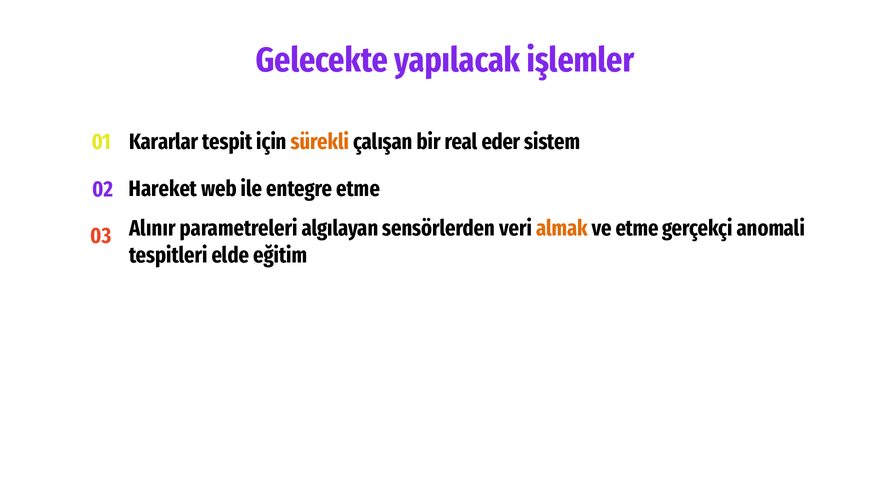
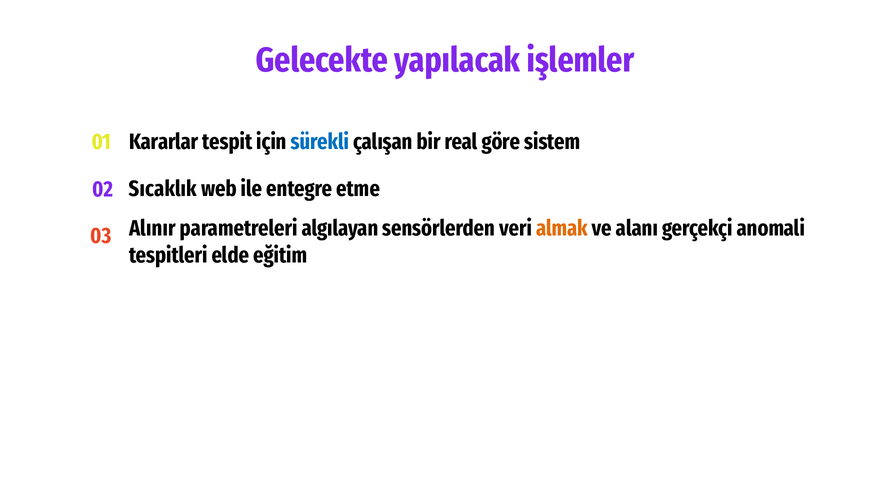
sürekli colour: orange -> blue
eder: eder -> göre
Hareket: Hareket -> Sıcaklık
ve etme: etme -> alanı
